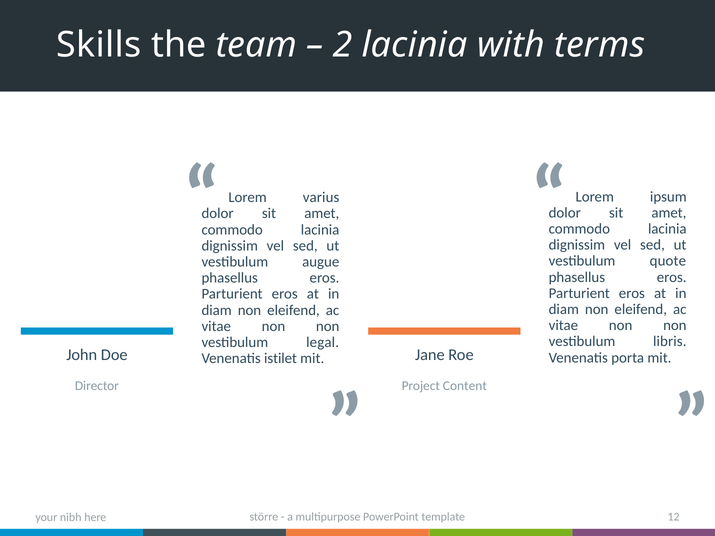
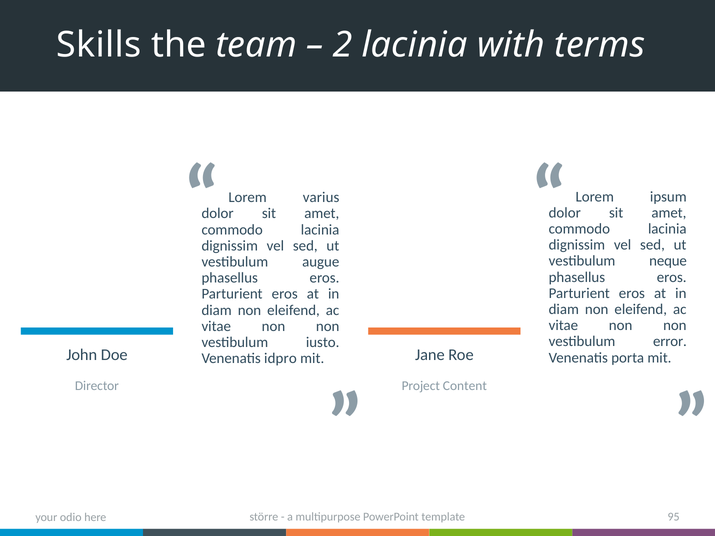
quote: quote -> neque
libris: libris -> error
legal: legal -> iusto
istilet: istilet -> idpro
12: 12 -> 95
nibh: nibh -> odio
